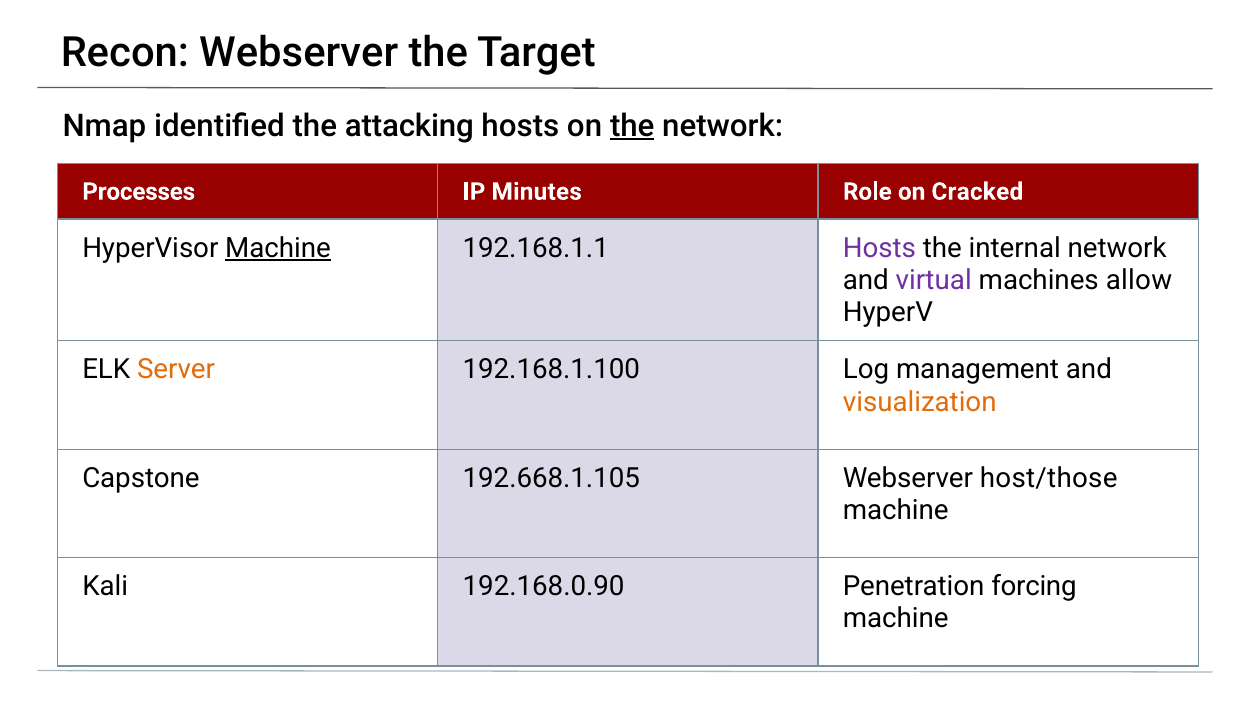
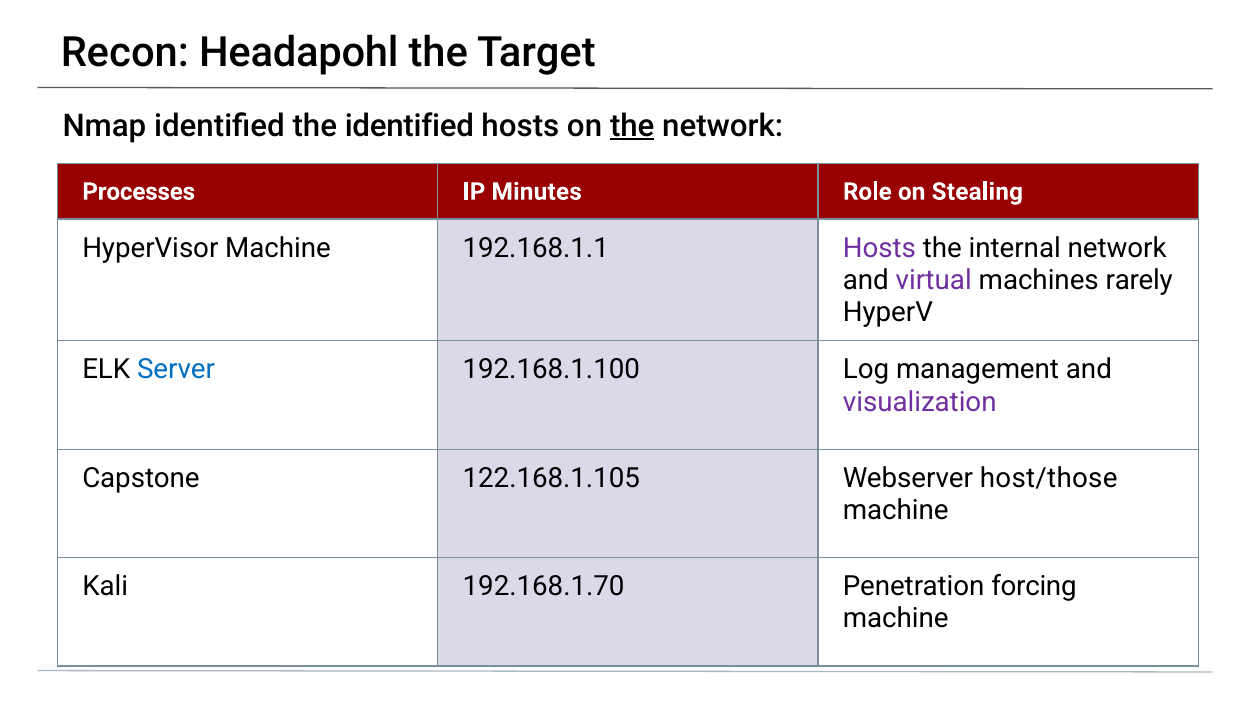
Recon Webserver: Webserver -> Headapohl
the attacking: attacking -> identified
Cracked: Cracked -> Stealing
Machine at (278, 248) underline: present -> none
allow: allow -> rarely
Server colour: orange -> blue
visualization colour: orange -> purple
192.668.1.105: 192.668.1.105 -> 122.168.1.105
192.168.0.90: 192.168.0.90 -> 192.168.1.70
